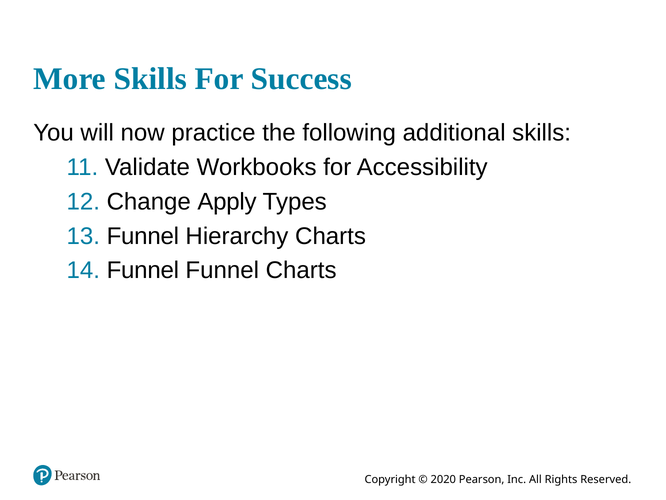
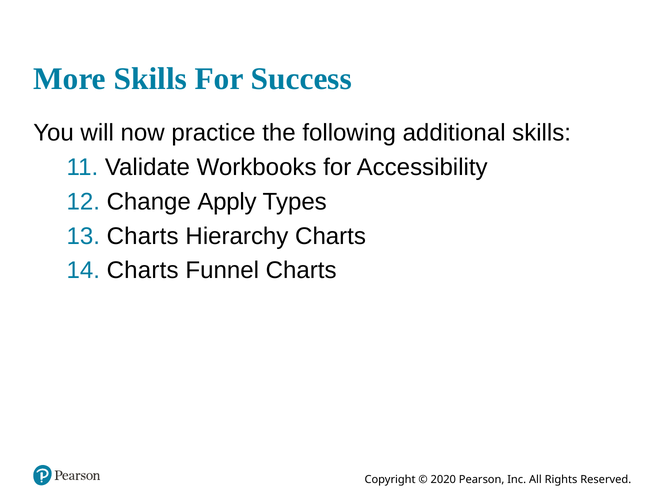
Funnel at (143, 236): Funnel -> Charts
Funnel at (143, 270): Funnel -> Charts
